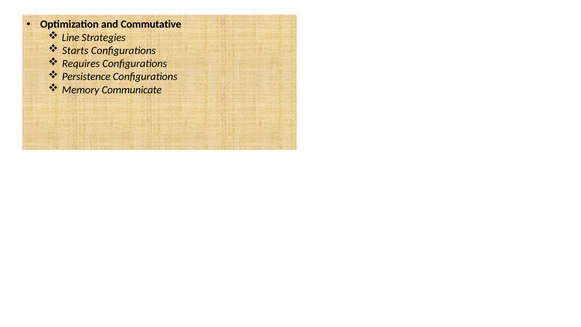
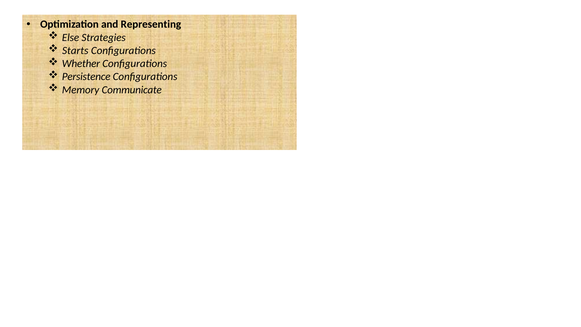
Commutative: Commutative -> Representing
Line: Line -> Else
Requires: Requires -> Whether
